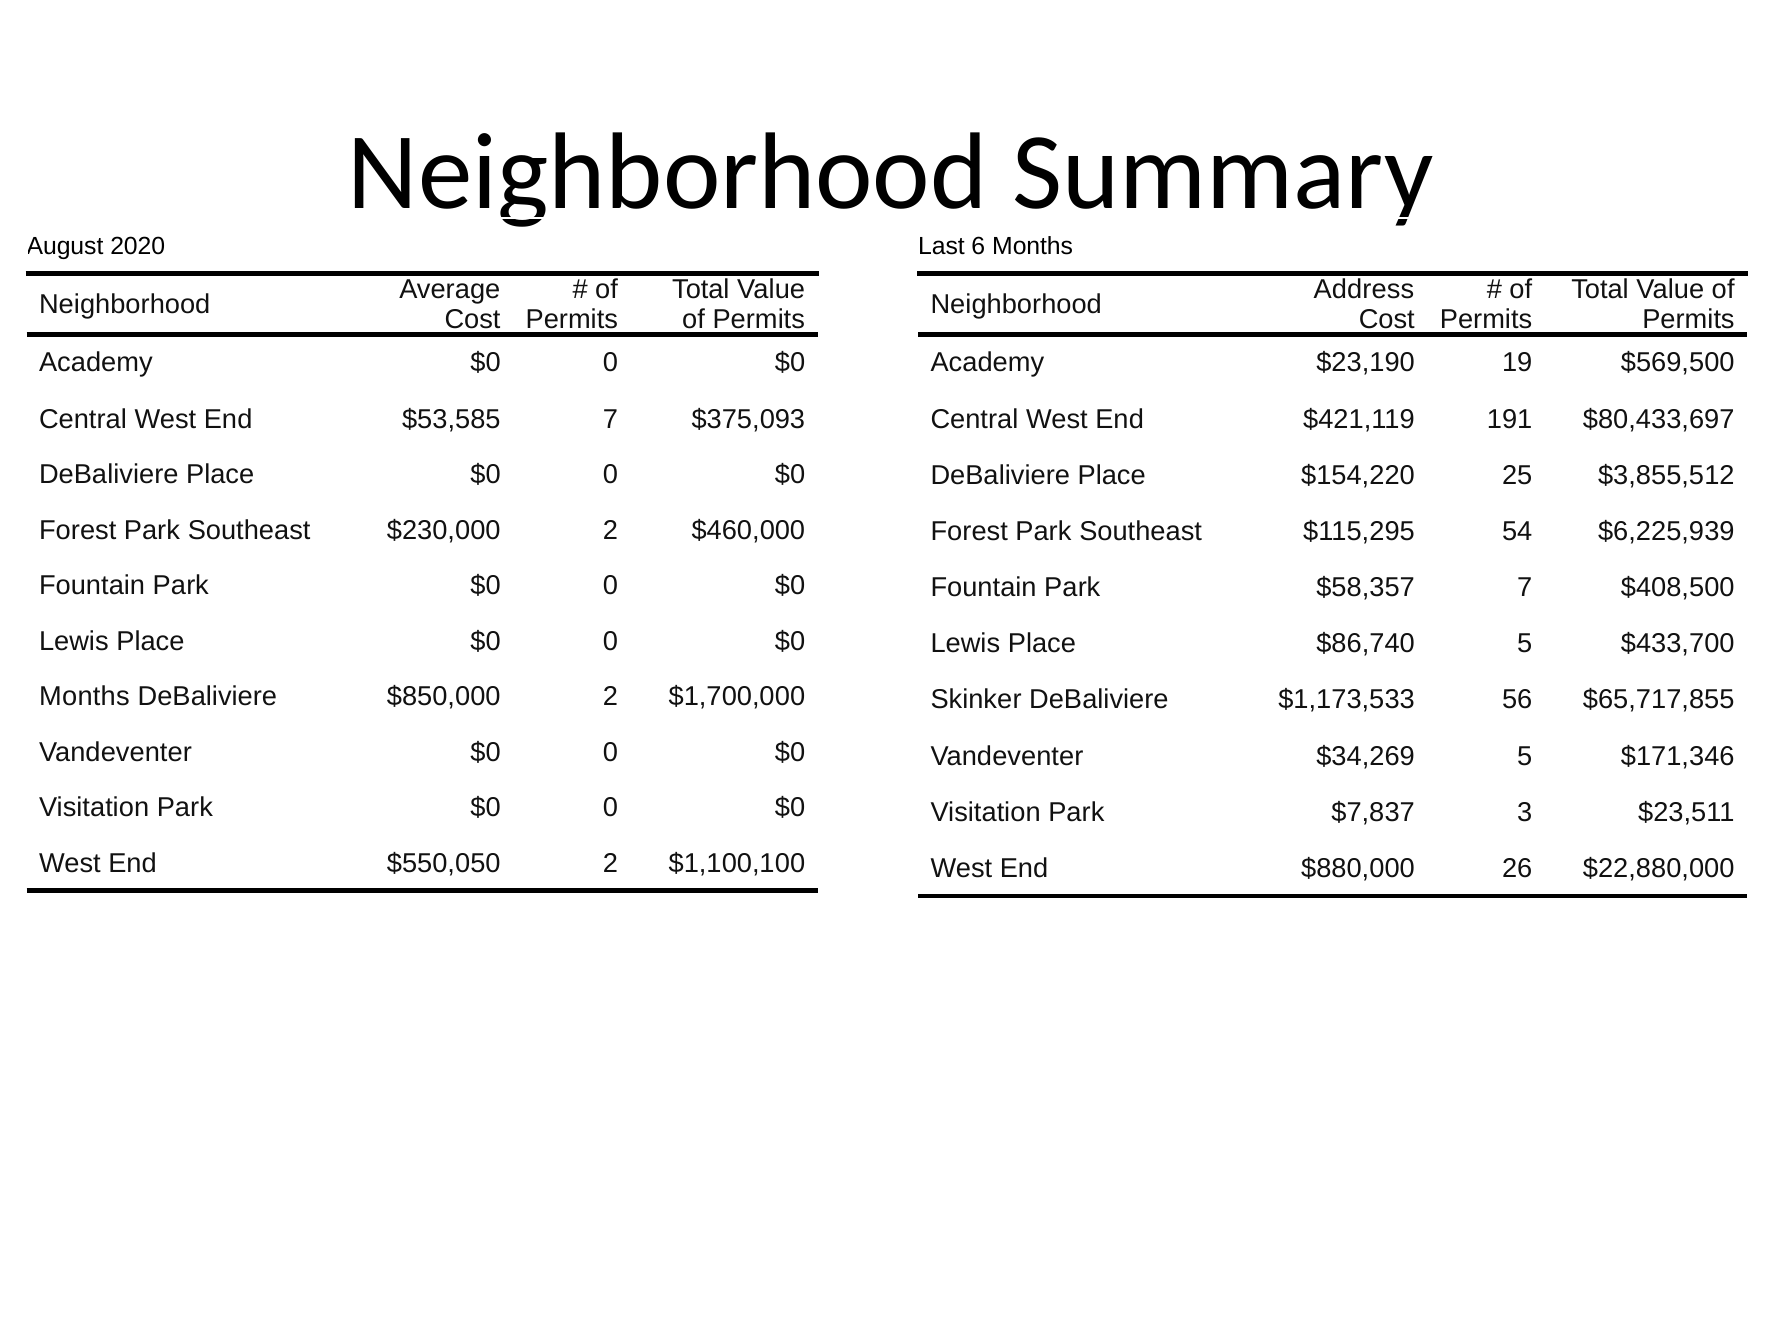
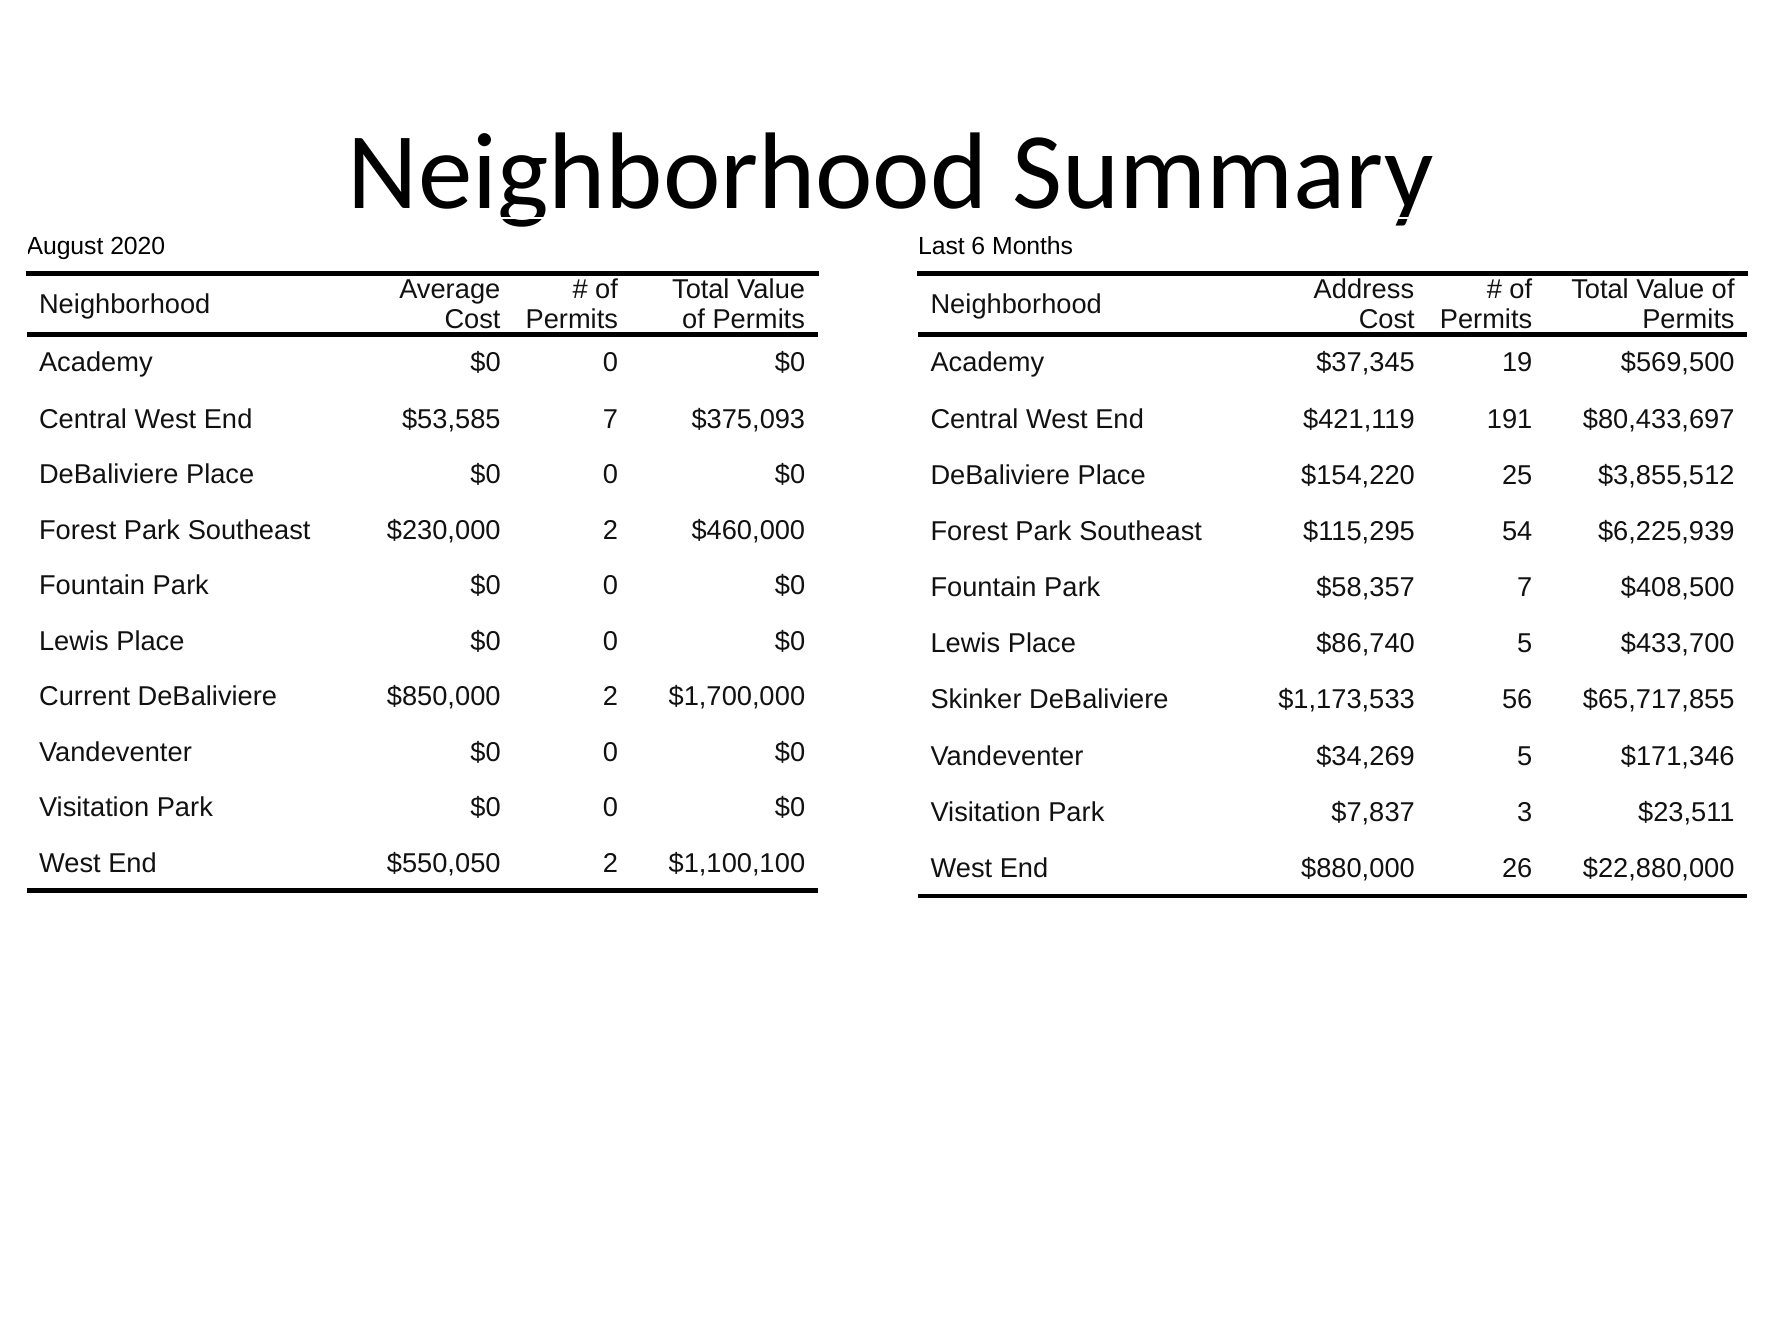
$23,190: $23,190 -> $37,345
Months at (84, 697): Months -> Current
